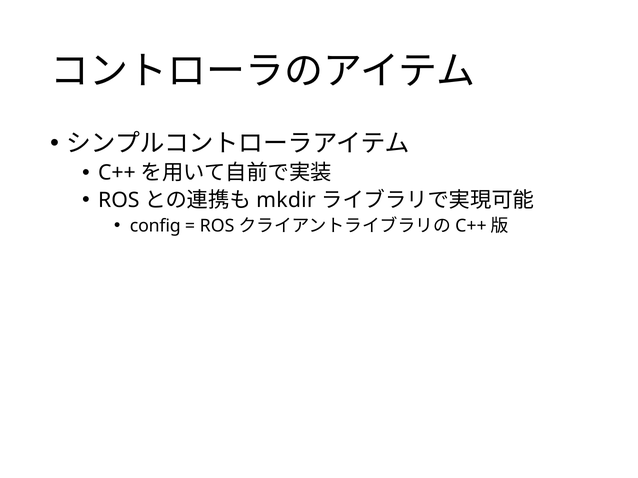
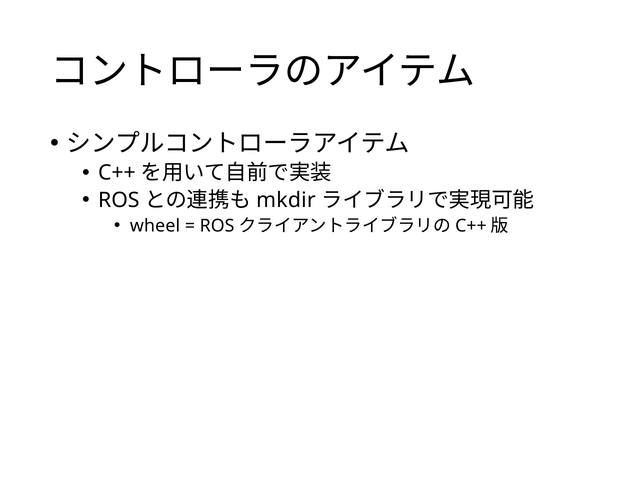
config: config -> wheel
